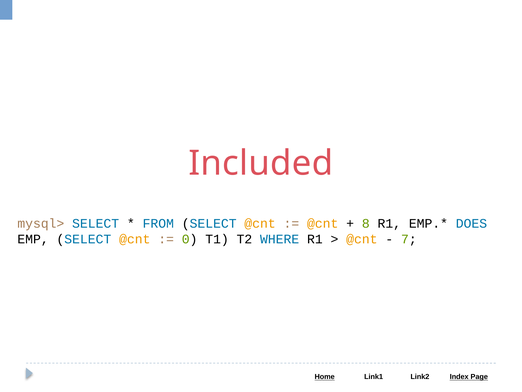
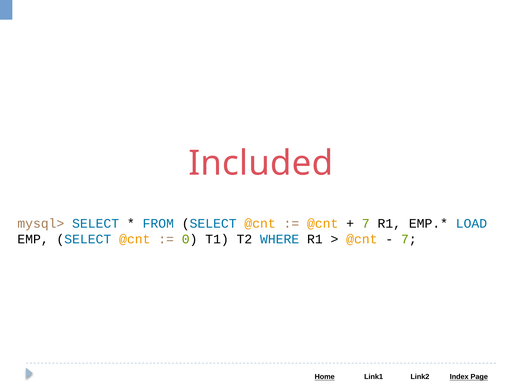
8 at (366, 223): 8 -> 7
DOES: DOES -> LOAD
